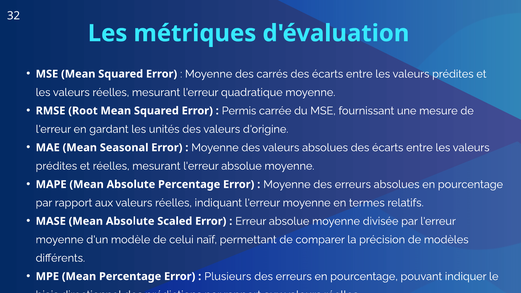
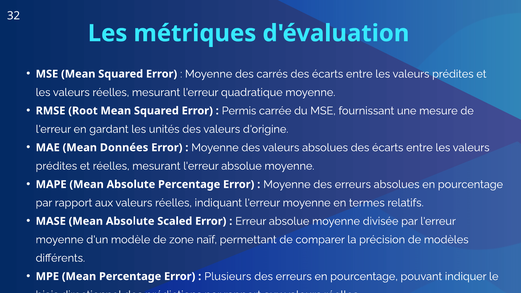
Seasonal: Seasonal -> Données
celui: celui -> zone
